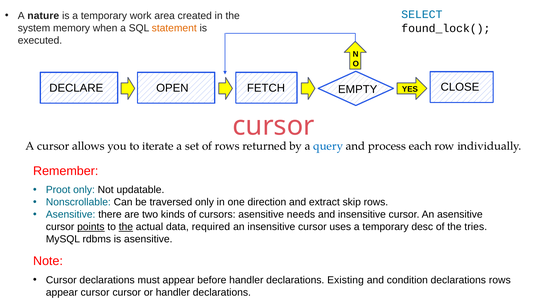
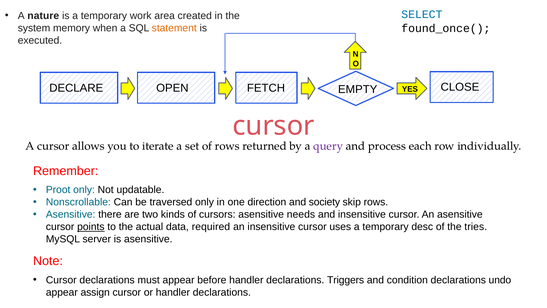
found_lock(: found_lock( -> found_once(
query colour: blue -> purple
extract: extract -> society
the at (126, 227) underline: present -> none
rdbms: rdbms -> server
Existing: Existing -> Triggers
declarations rows: rows -> undo
appear cursor: cursor -> assign
